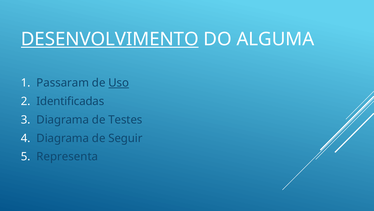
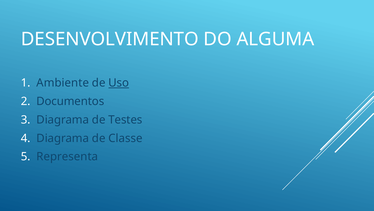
DESENVOLVIMENTO underline: present -> none
Passaram: Passaram -> Ambiente
Identificadas: Identificadas -> Documentos
Seguir: Seguir -> Classe
